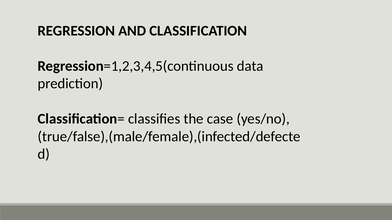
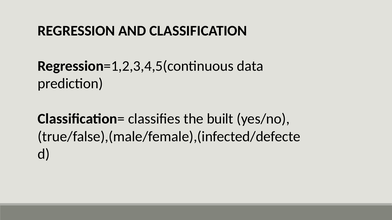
case: case -> built
